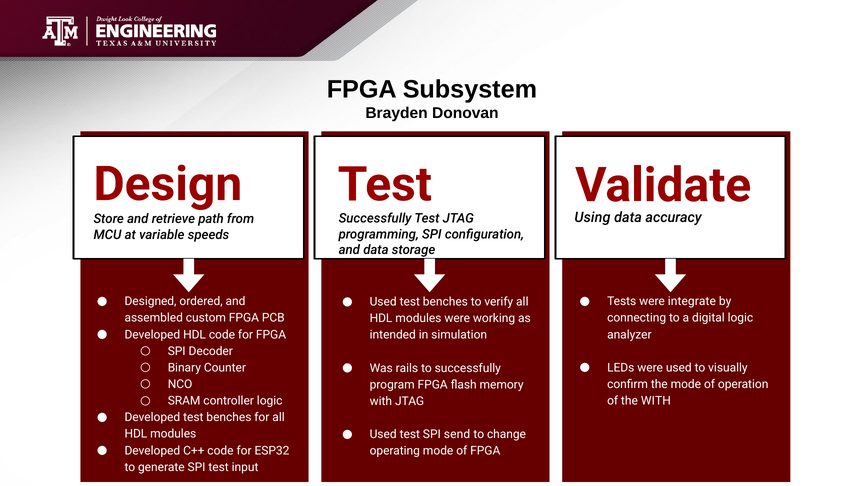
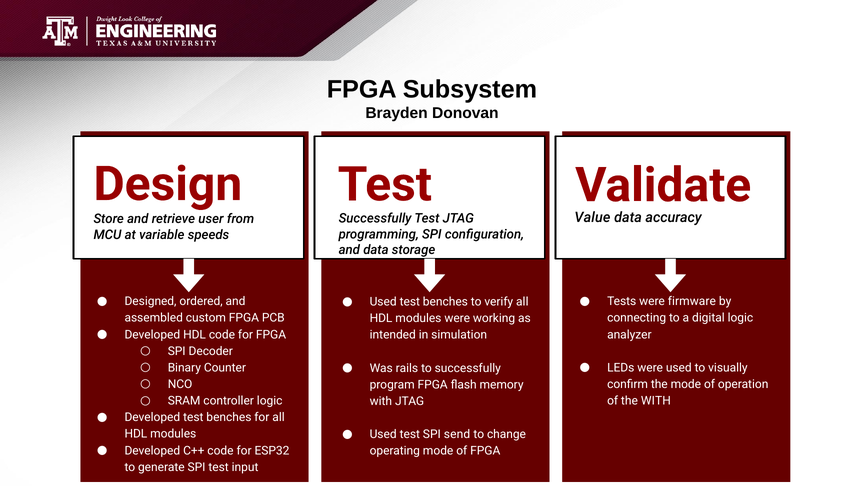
Using: Using -> Value
path: path -> user
integrate: integrate -> firmware
